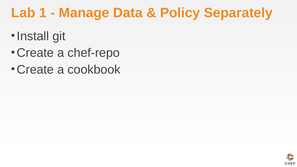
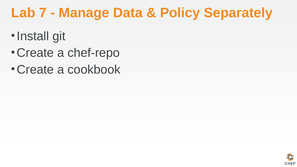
1: 1 -> 7
